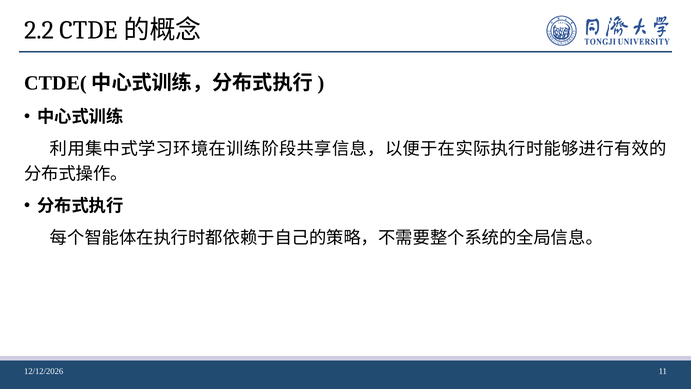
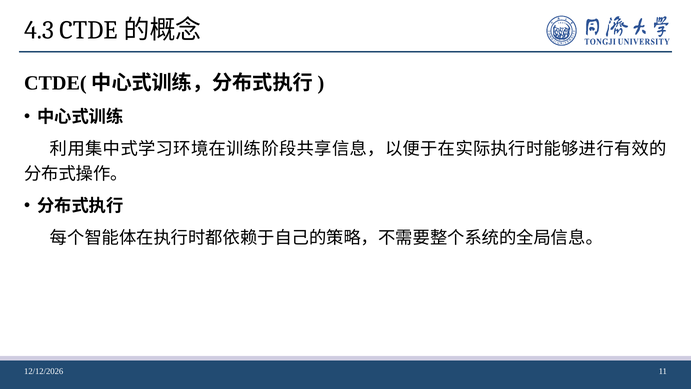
2.2: 2.2 -> 4.3
